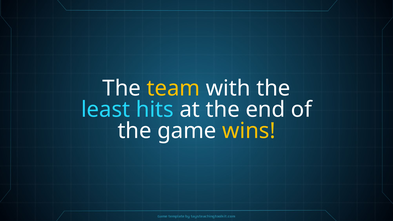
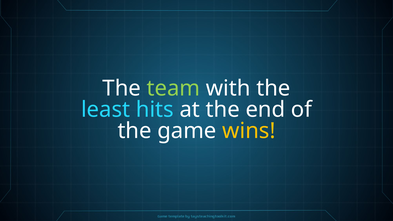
team colour: yellow -> light green
